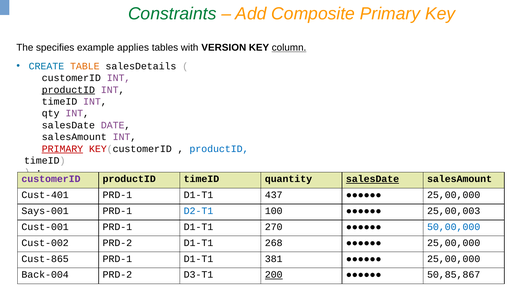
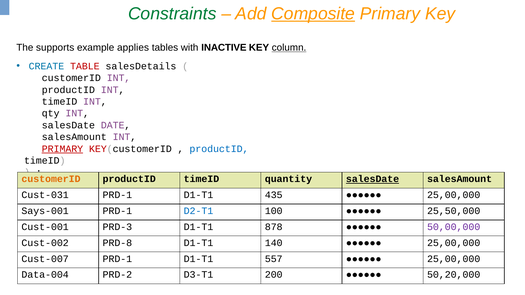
Composite underline: none -> present
specifies: specifies -> supports
VERSION: VERSION -> INACTIVE
TABLE colour: orange -> red
productID at (68, 90) underline: present -> none
customerID at (51, 179) colour: purple -> orange
Cust-401: Cust-401 -> Cust-031
437: 437 -> 435
25,00,003: 25,00,003 -> 25,50,000
Cust-001 PRD-1: PRD-1 -> PRD-3
270: 270 -> 878
50,00,000 colour: blue -> purple
Cust-002 PRD-2: PRD-2 -> PRD-8
268: 268 -> 140
Cust-865: Cust-865 -> Cust-007
381: 381 -> 557
Back-004: Back-004 -> Data-004
200 underline: present -> none
50,85,867: 50,85,867 -> 50,20,000
